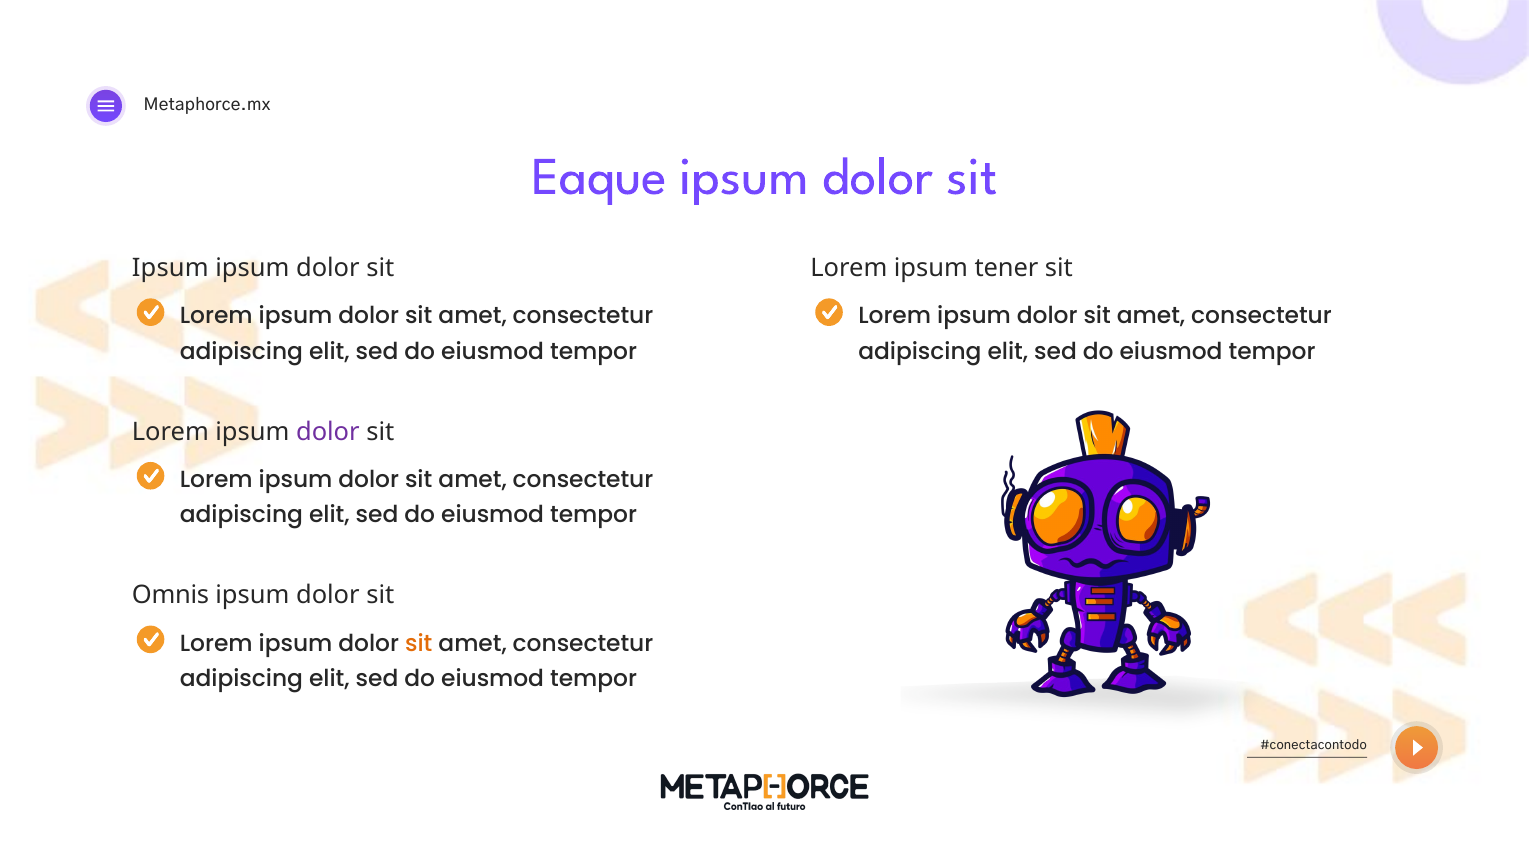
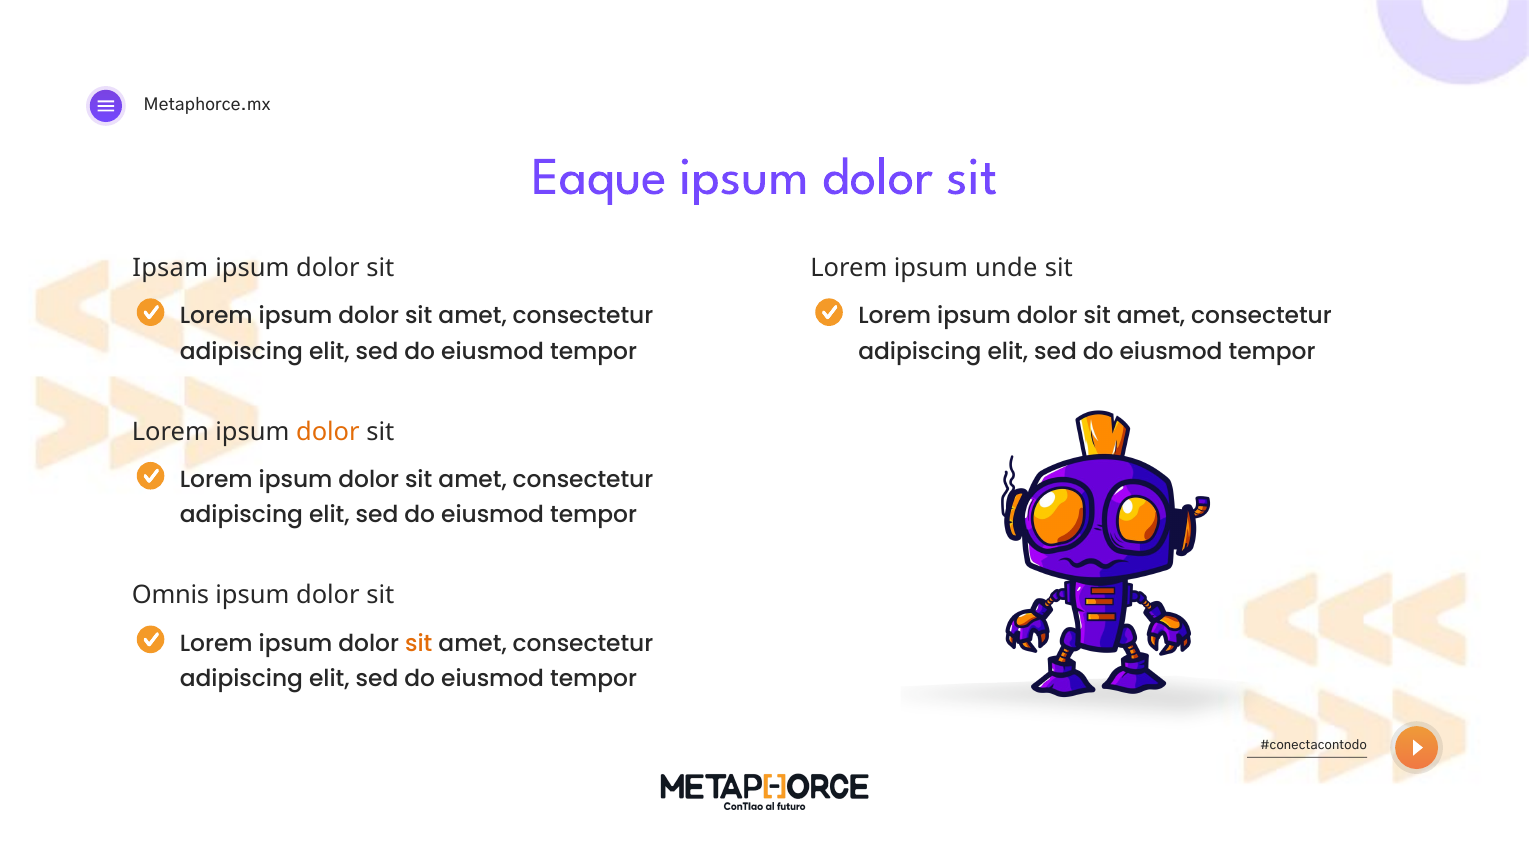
Ipsum at (170, 268): Ipsum -> Ipsam
tener: tener -> unde
dolor at (328, 432) colour: purple -> orange
